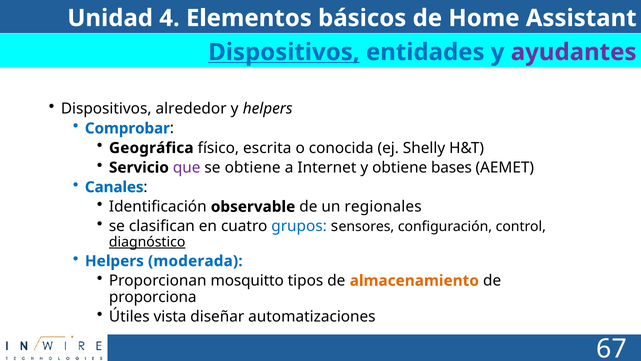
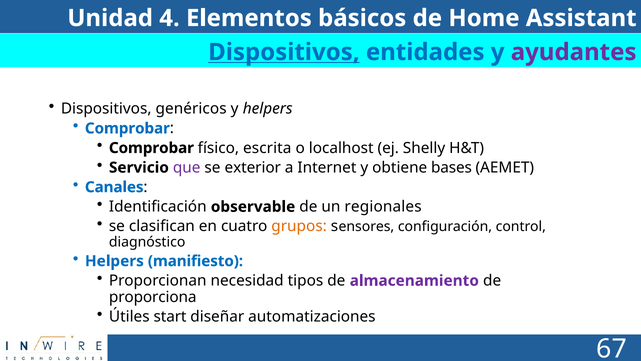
alrededor: alrededor -> genéricos
Geográfica at (151, 148): Geográfica -> Comprobar
conocida: conocida -> localhost
se obtiene: obtiene -> exterior
grupos colour: blue -> orange
diagnóstico underline: present -> none
moderada: moderada -> manifiesto
mosquitto: mosquitto -> necesidad
almacenamiento colour: orange -> purple
vista: vista -> start
